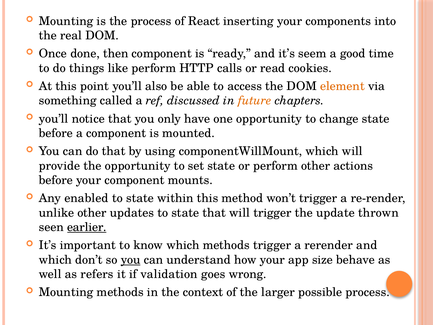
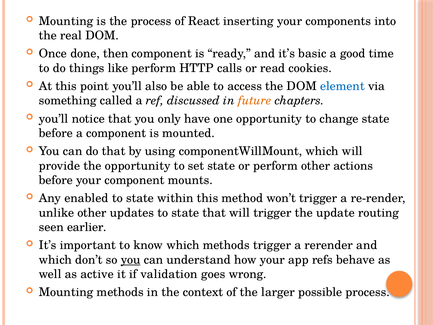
seem: seem -> basic
element colour: orange -> blue
thrown: thrown -> routing
earlier underline: present -> none
size: size -> refs
refers: refers -> active
